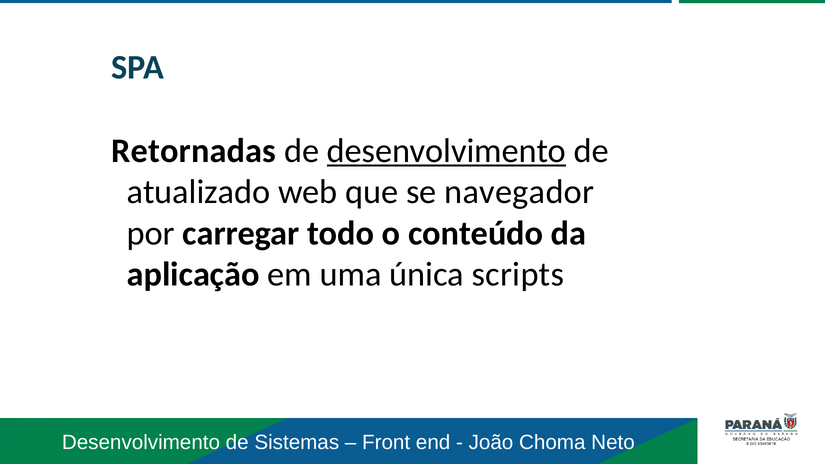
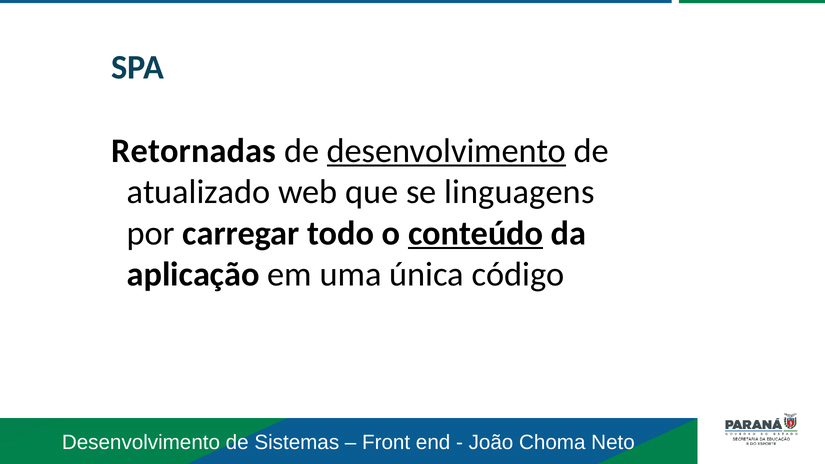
navegador: navegador -> linguagens
conteúdo underline: none -> present
scripts: scripts -> código
